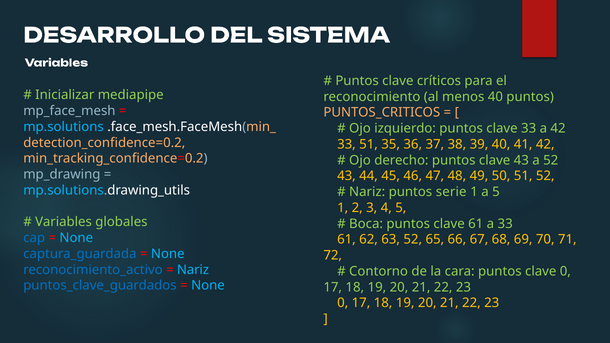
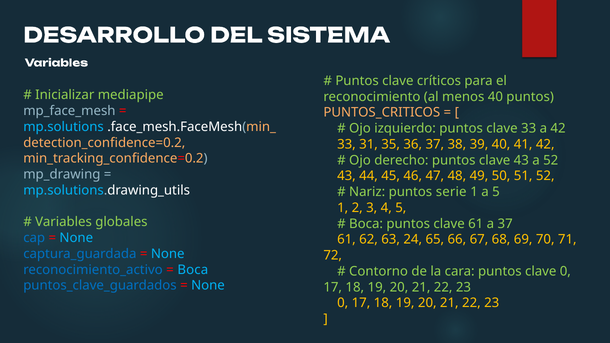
33 51: 51 -> 31
a 33: 33 -> 37
63 52: 52 -> 24
Nariz at (193, 270): Nariz -> Boca
